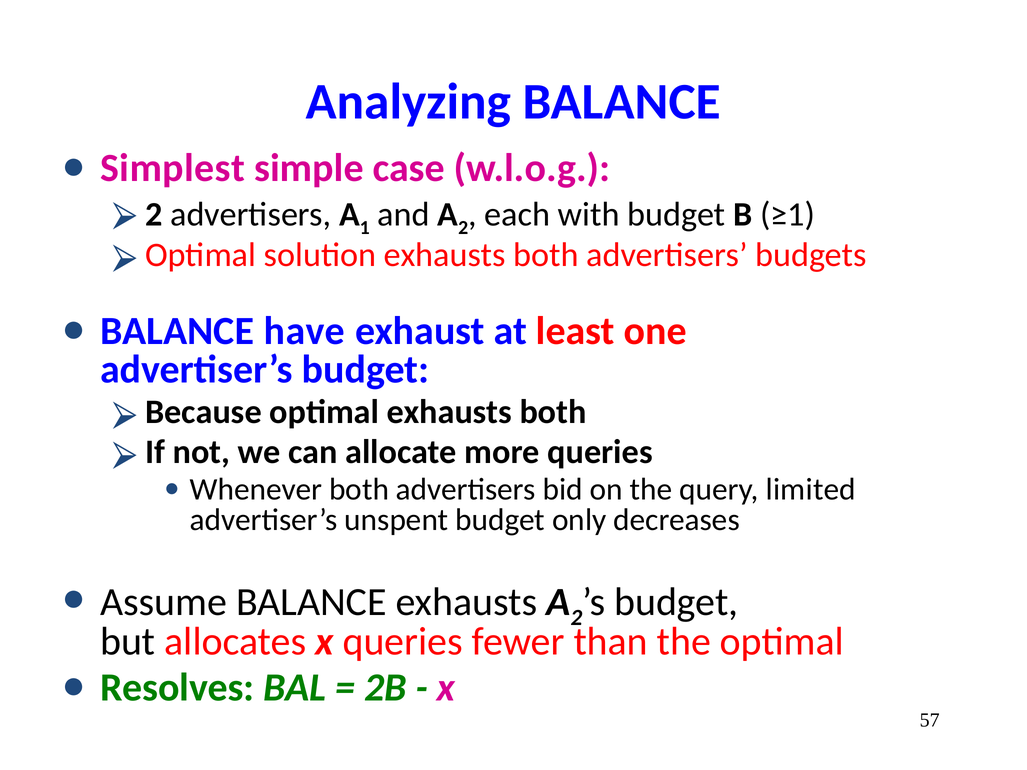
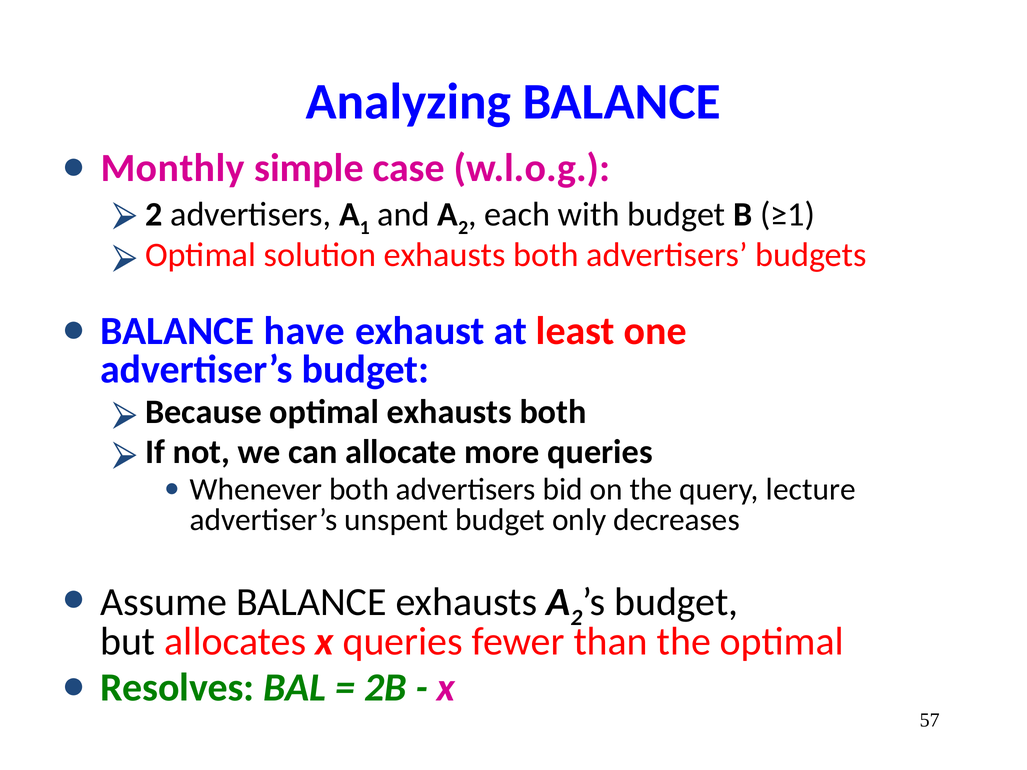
Simplest: Simplest -> Monthly
limited: limited -> lecture
